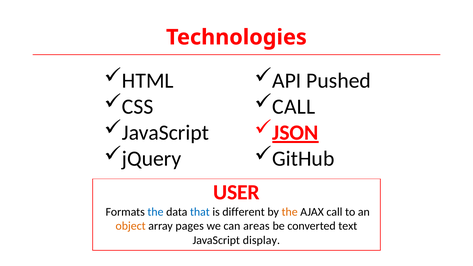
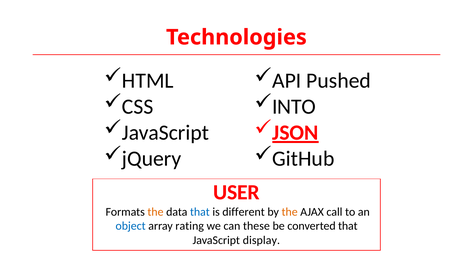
CALL at (294, 107): CALL -> INTO
the at (155, 212) colour: blue -> orange
object colour: orange -> blue
pages: pages -> rating
areas: areas -> these
converted text: text -> that
